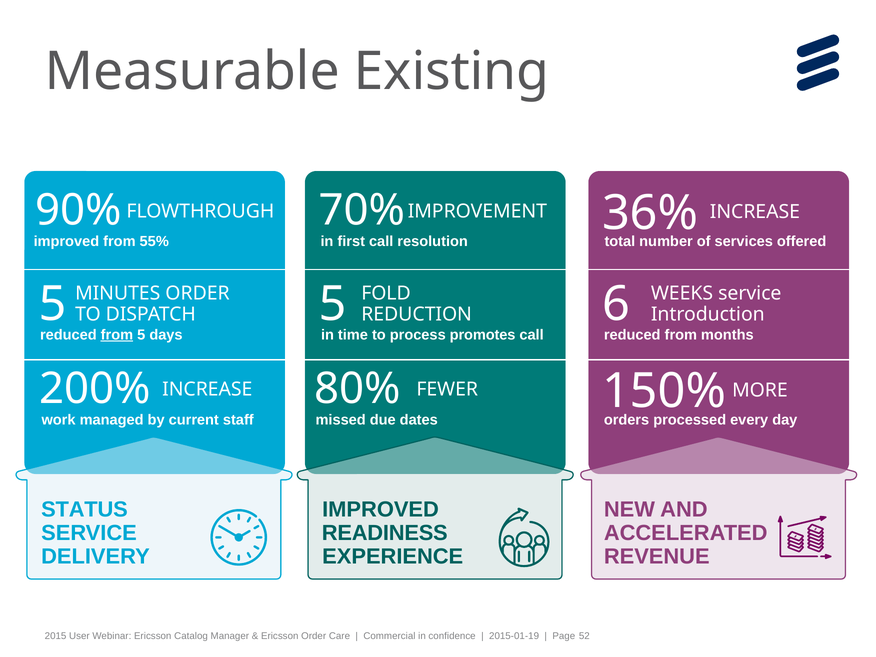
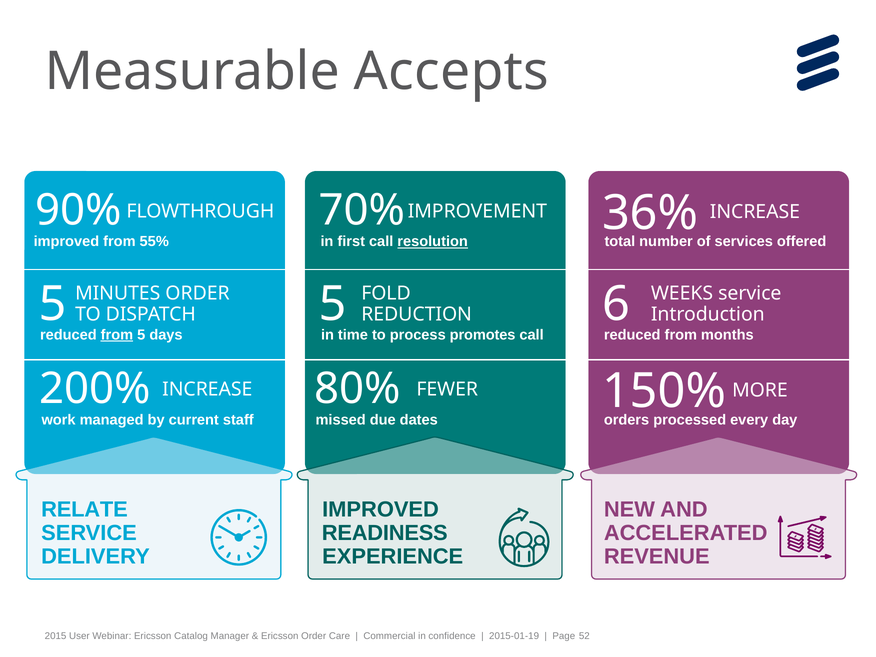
Existing: Existing -> Accepts
resolution underline: none -> present
STATUS: STATUS -> RELATE
